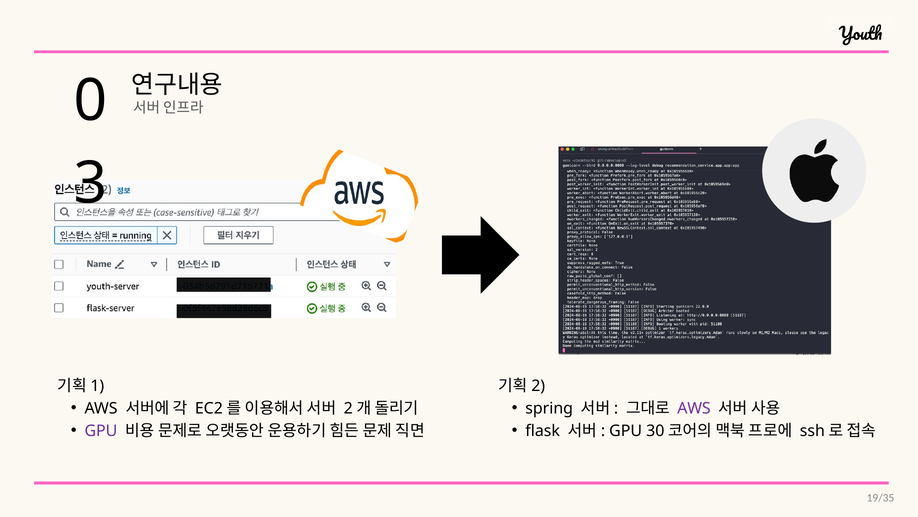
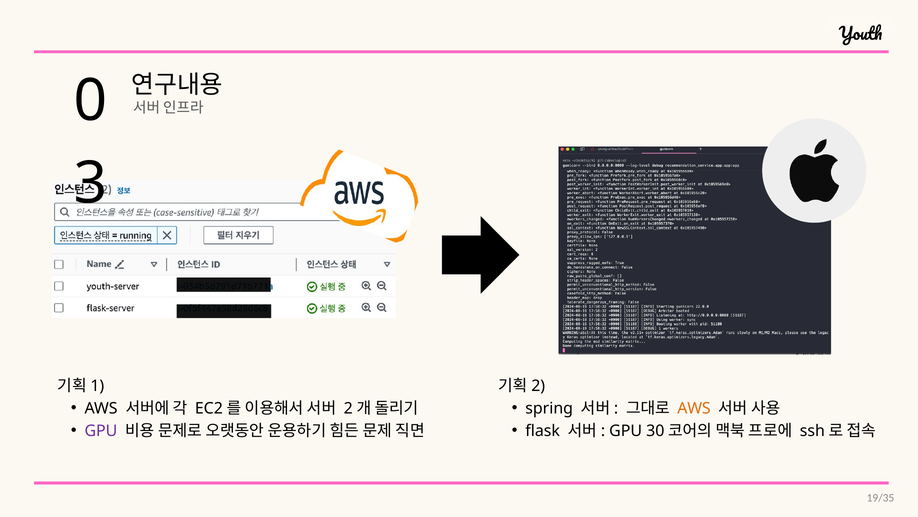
AWS at (694, 408) colour: purple -> orange
